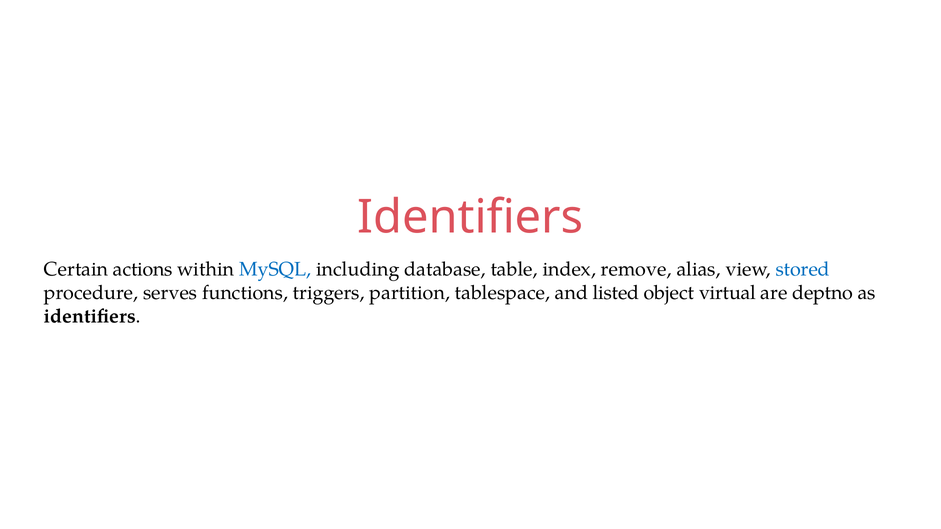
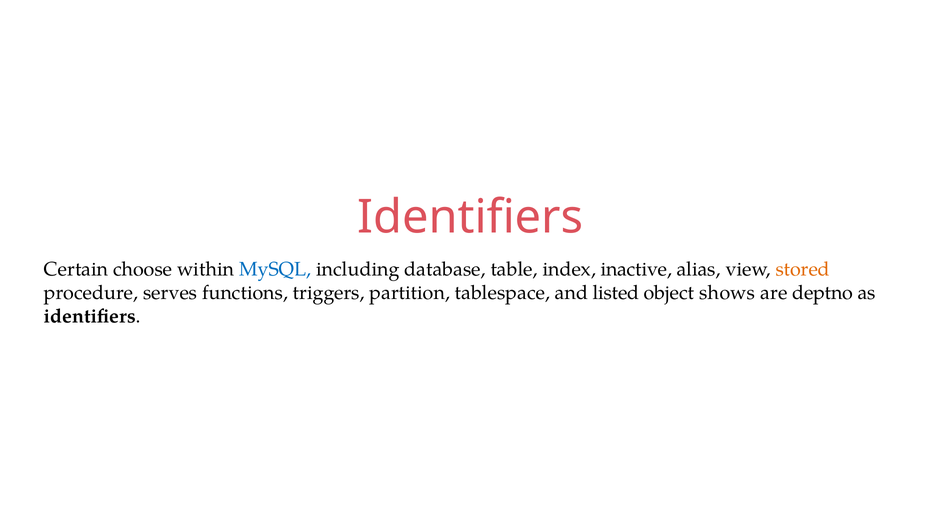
actions: actions -> choose
remove: remove -> inactive
stored colour: blue -> orange
virtual: virtual -> shows
